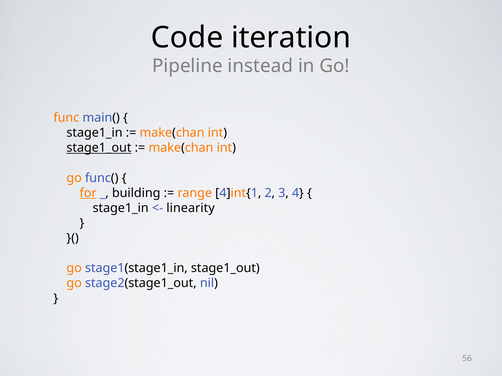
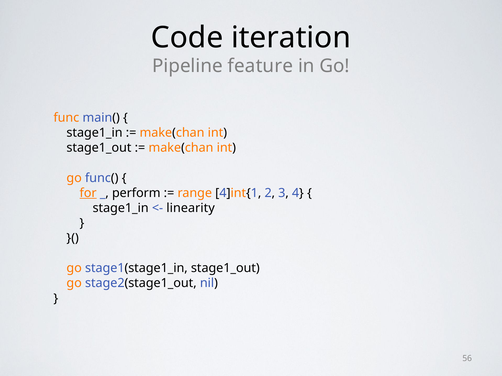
instead: instead -> feature
stage1_out at (99, 148) underline: present -> none
building: building -> perform
